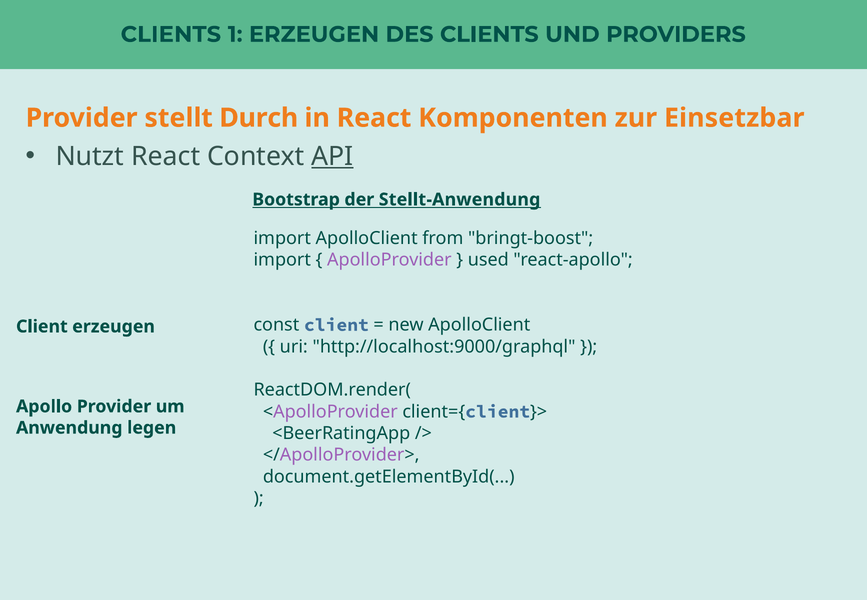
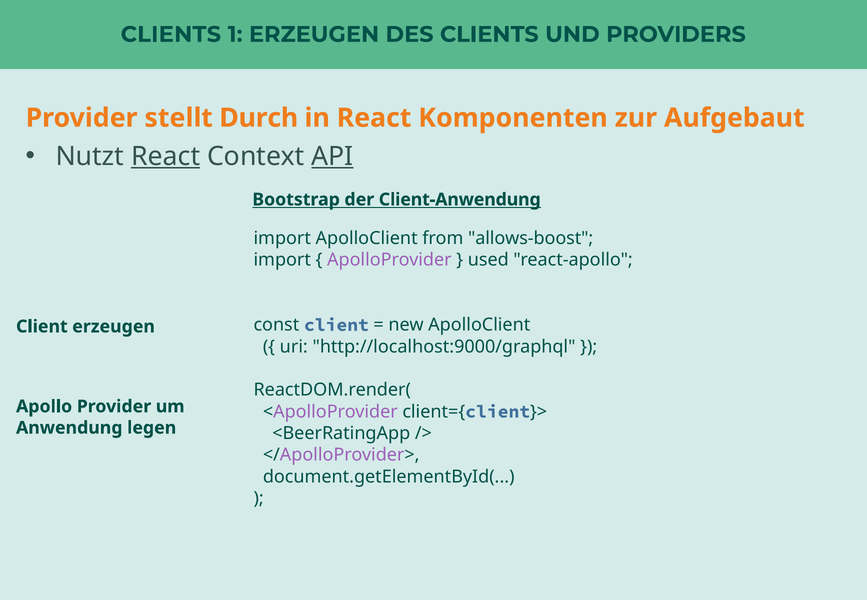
Einsetzbar: Einsetzbar -> Aufgebaut
React at (166, 156) underline: none -> present
Stellt-Anwendung: Stellt-Anwendung -> Client-Anwendung
bringt-boost: bringt-boost -> allows-boost
